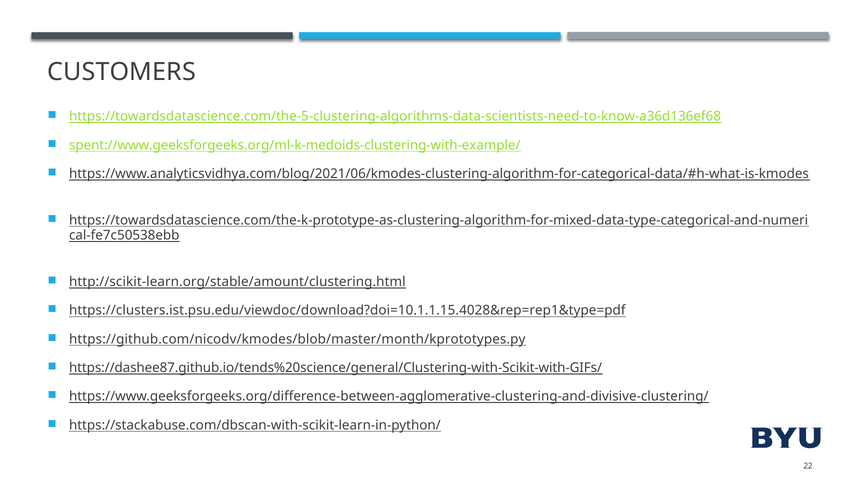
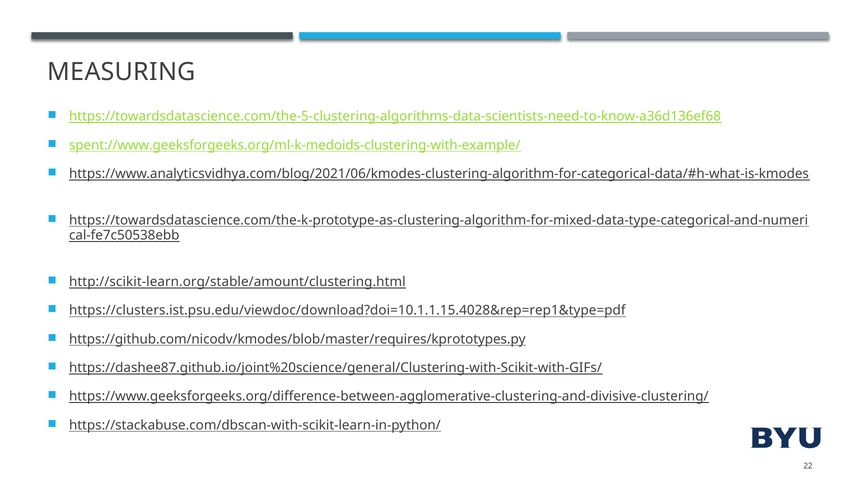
CUSTOMERS: CUSTOMERS -> MEASURING
https://github.com/nicodv/kmodes/blob/master/month/kprototypes.py: https://github.com/nicodv/kmodes/blob/master/month/kprototypes.py -> https://github.com/nicodv/kmodes/blob/master/requires/kprototypes.py
https://dashee87.github.io/tends%20science/general/Clustering-with-Scikit-with-GIFs/: https://dashee87.github.io/tends%20science/general/Clustering-with-Scikit-with-GIFs/ -> https://dashee87.github.io/joint%20science/general/Clustering-with-Scikit-with-GIFs/
